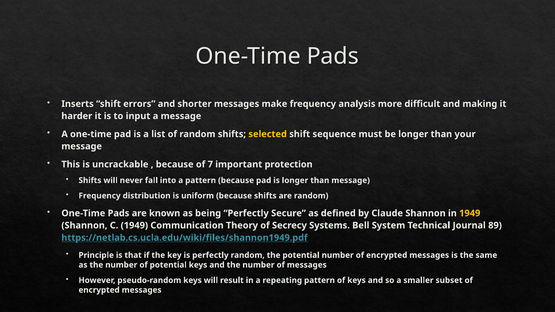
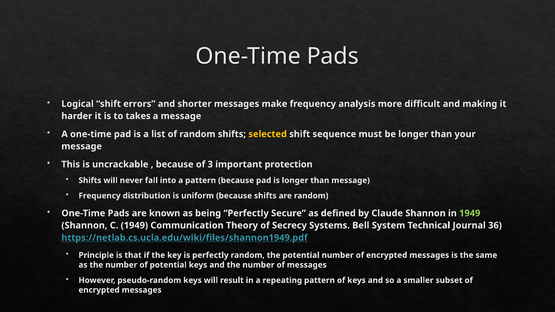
Inserts: Inserts -> Logical
input: input -> takes
7: 7 -> 3
1949 at (470, 213) colour: yellow -> light green
89: 89 -> 36
